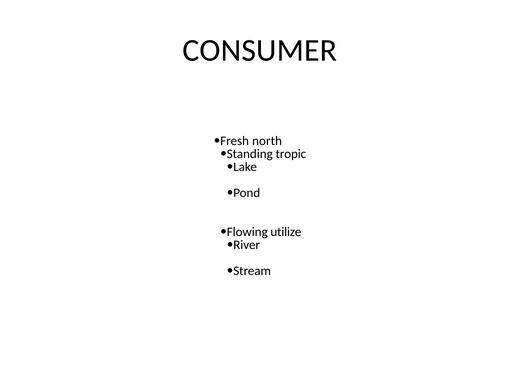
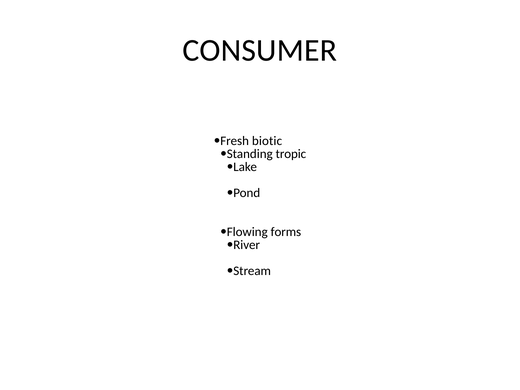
north: north -> biotic
utilize: utilize -> forms
